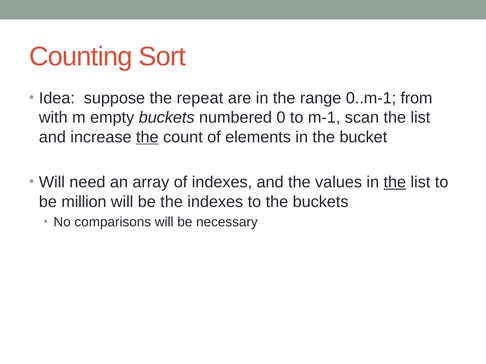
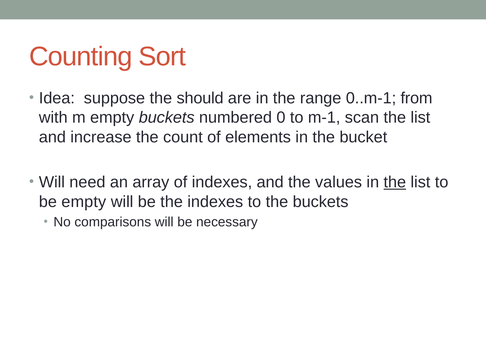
repeat: repeat -> should
the at (147, 137) underline: present -> none
be million: million -> empty
